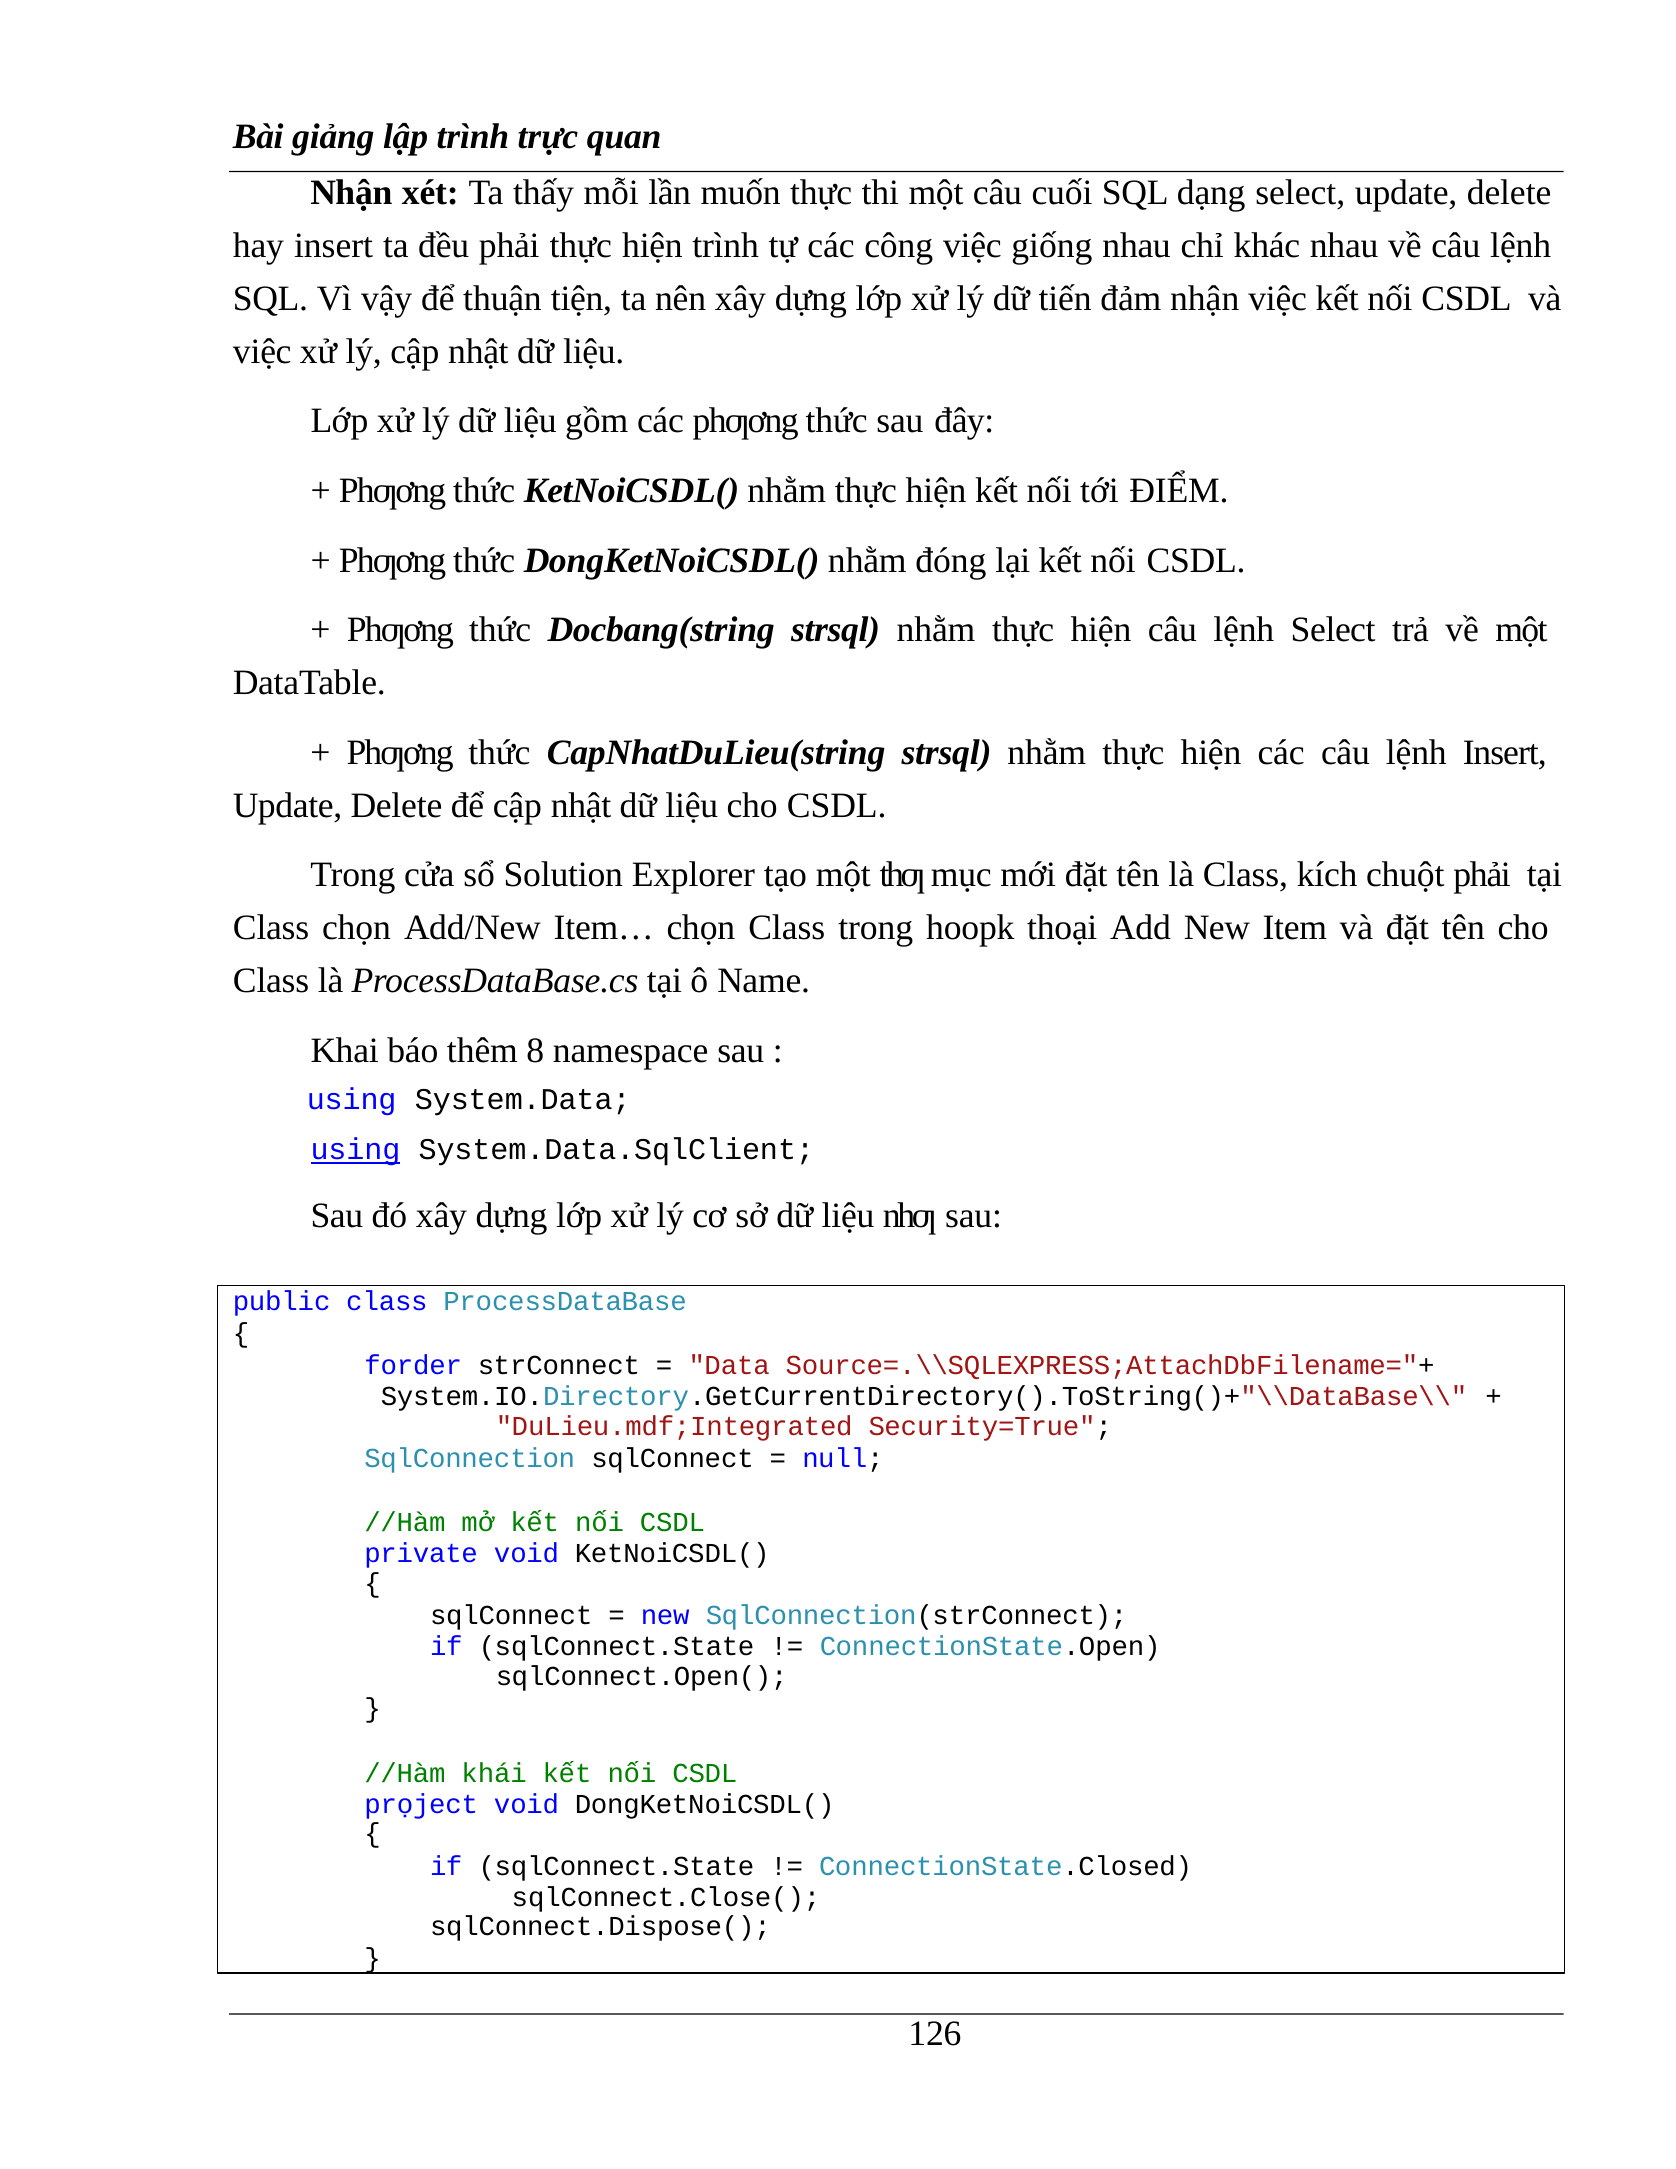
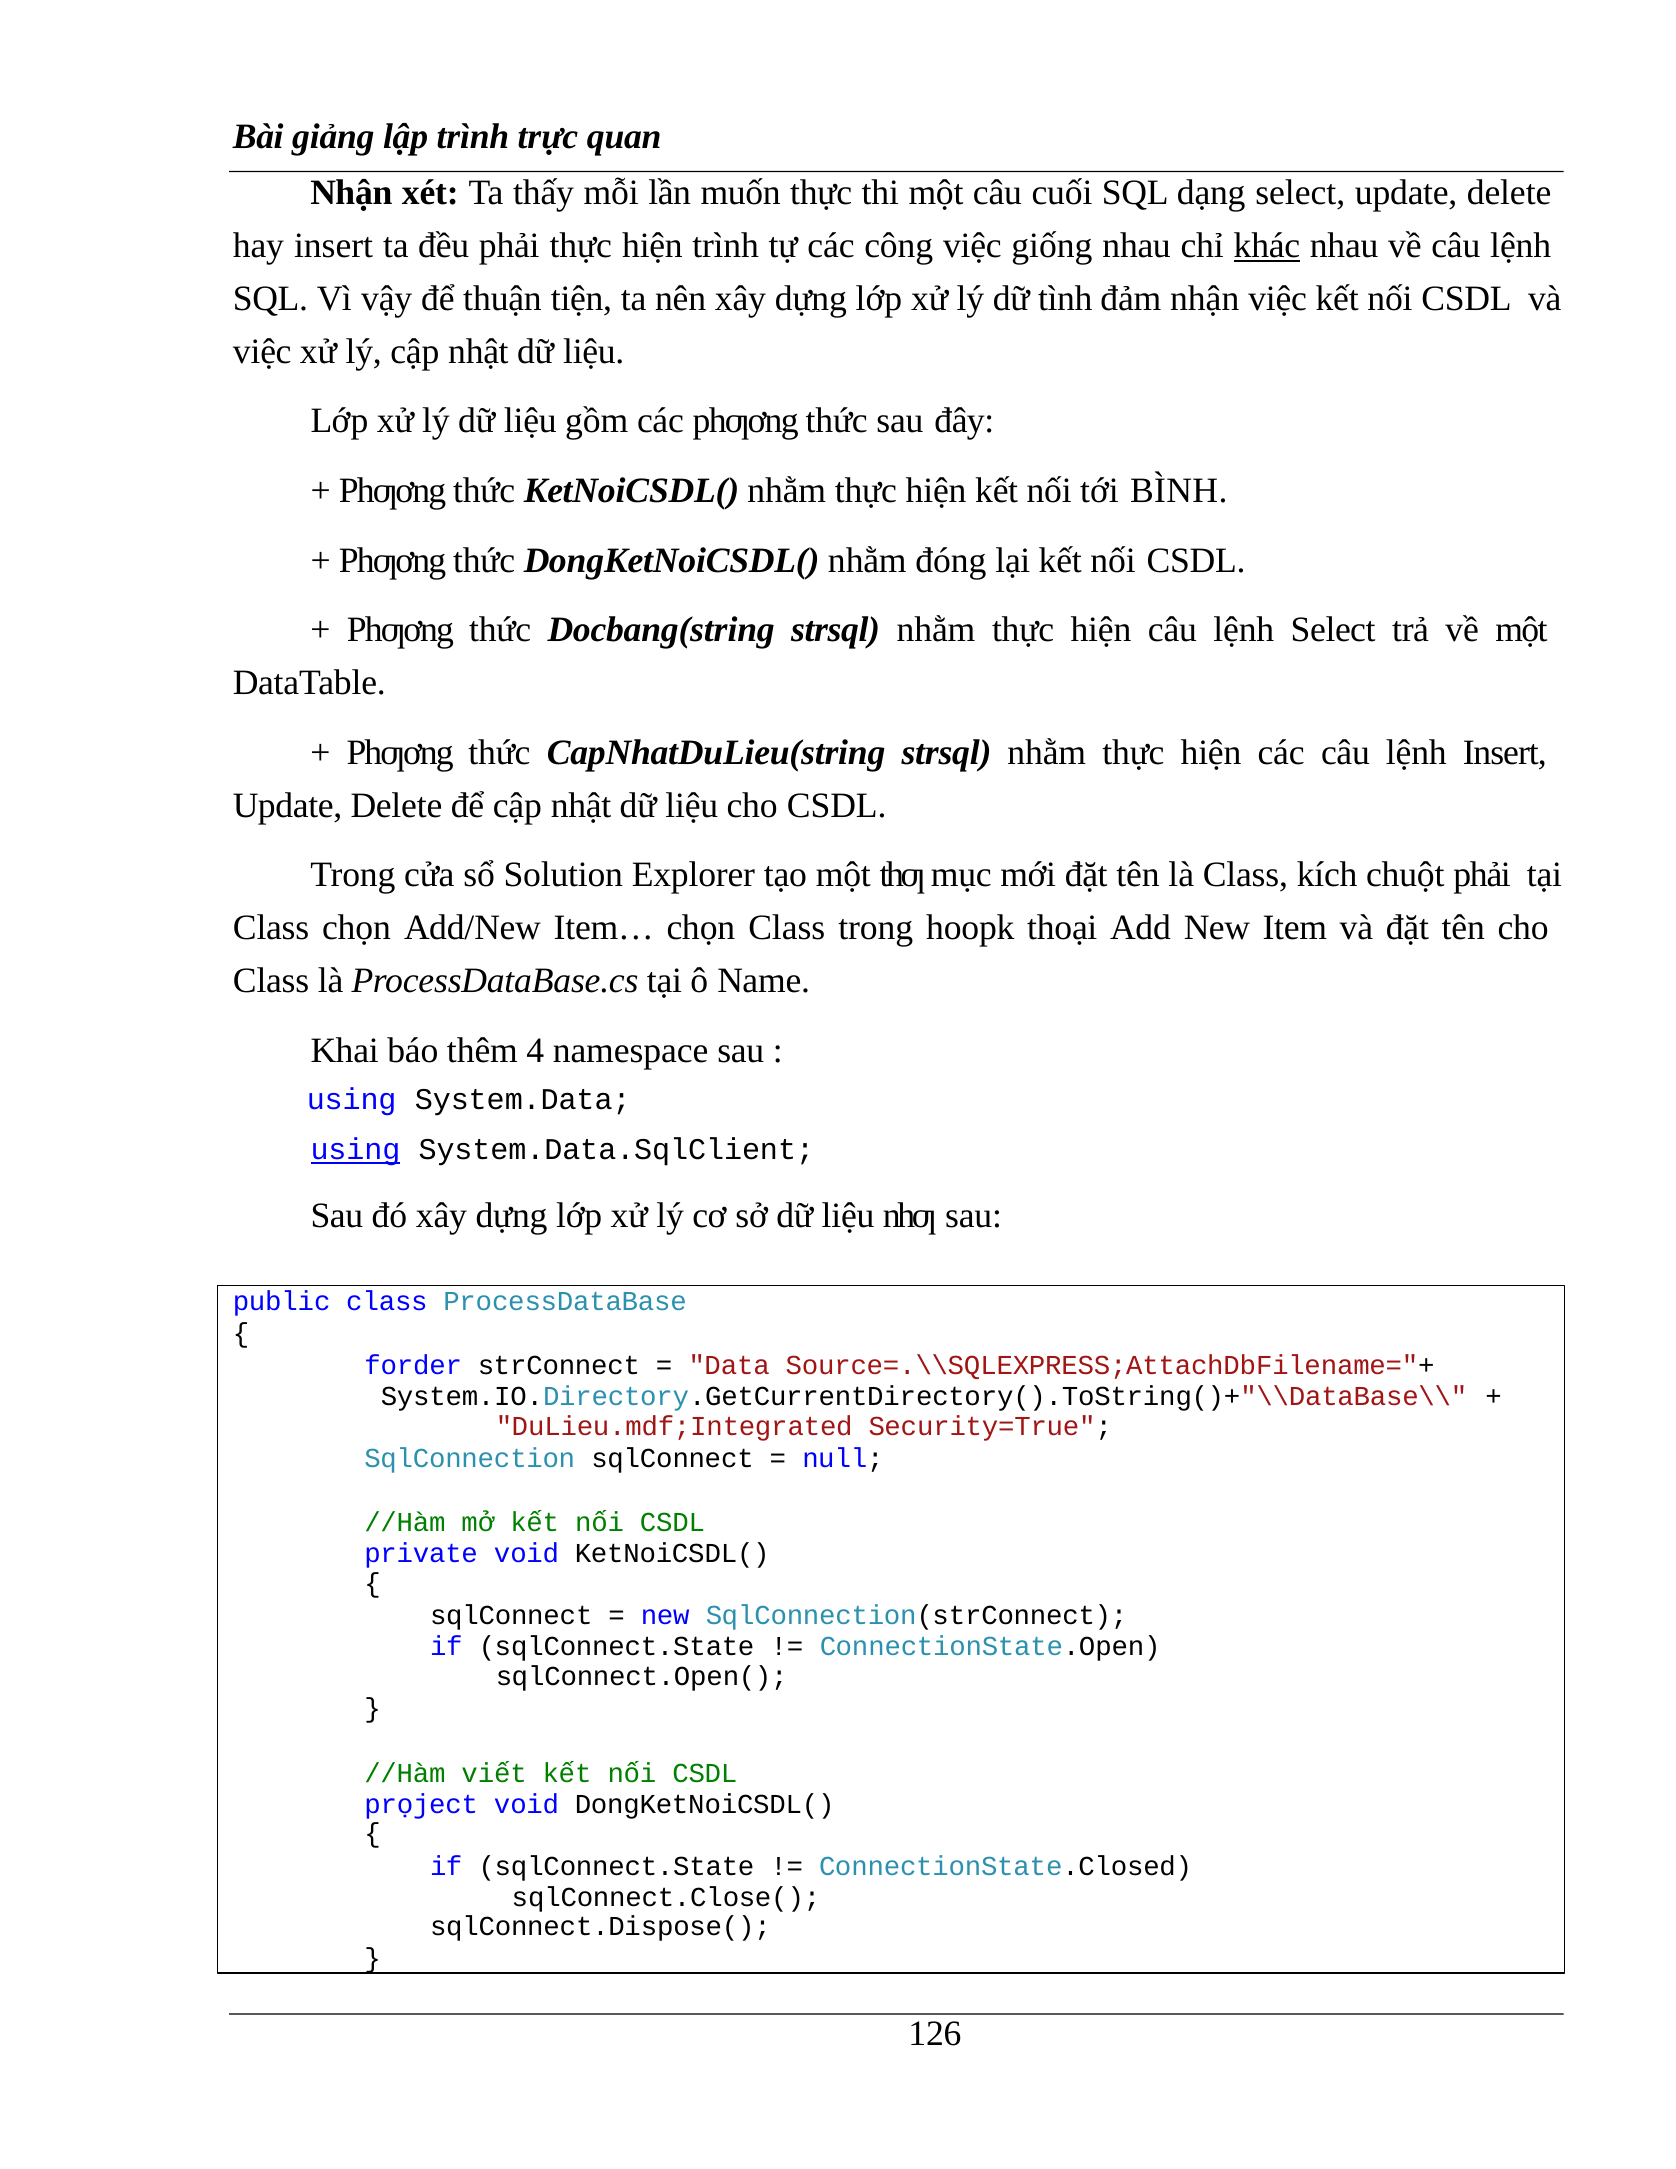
khác underline: none -> present
tiến: tiến -> tình
ĐIỂM: ĐIỂM -> BÌNH
8: 8 -> 4
khái: khái -> viết
